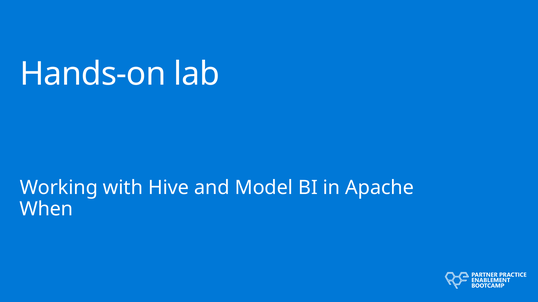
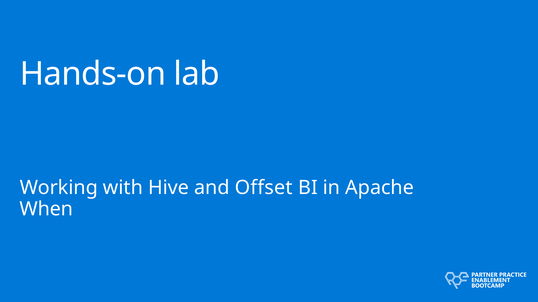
Model: Model -> Offset
